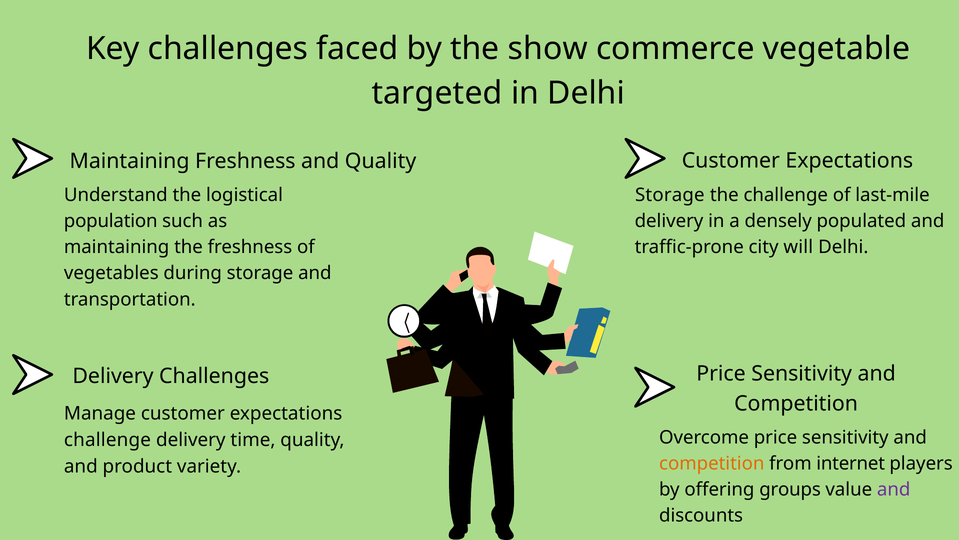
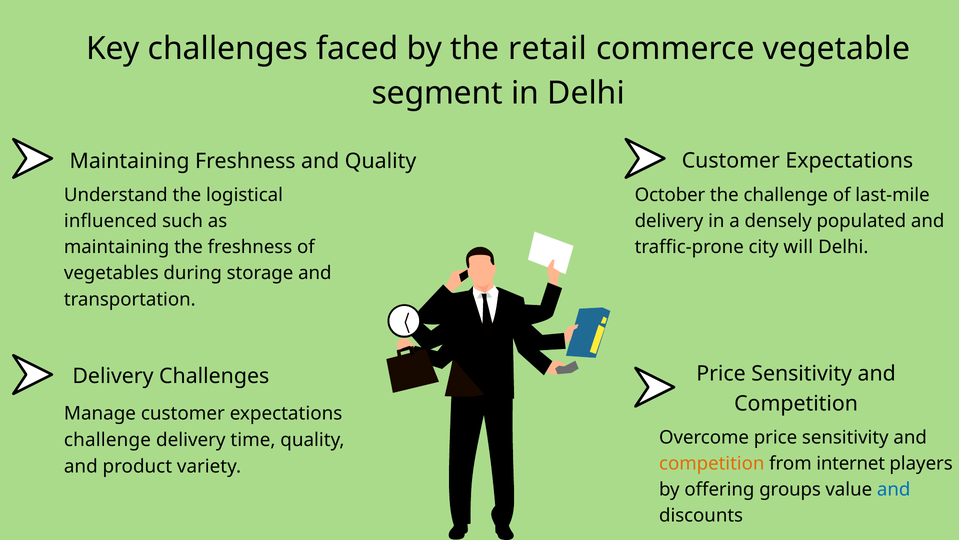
show: show -> retail
targeted: targeted -> segment
Storage at (670, 195): Storage -> October
population: population -> influenced
and at (894, 489) colour: purple -> blue
